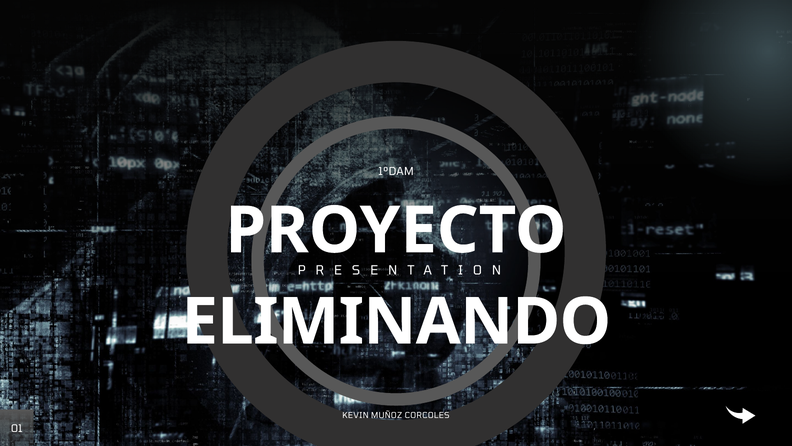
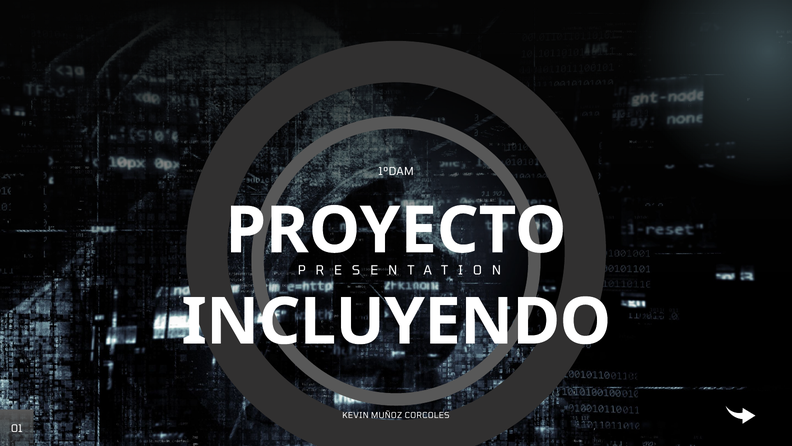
ELIMINANDO: ELIMINANDO -> INCLUYENDO
